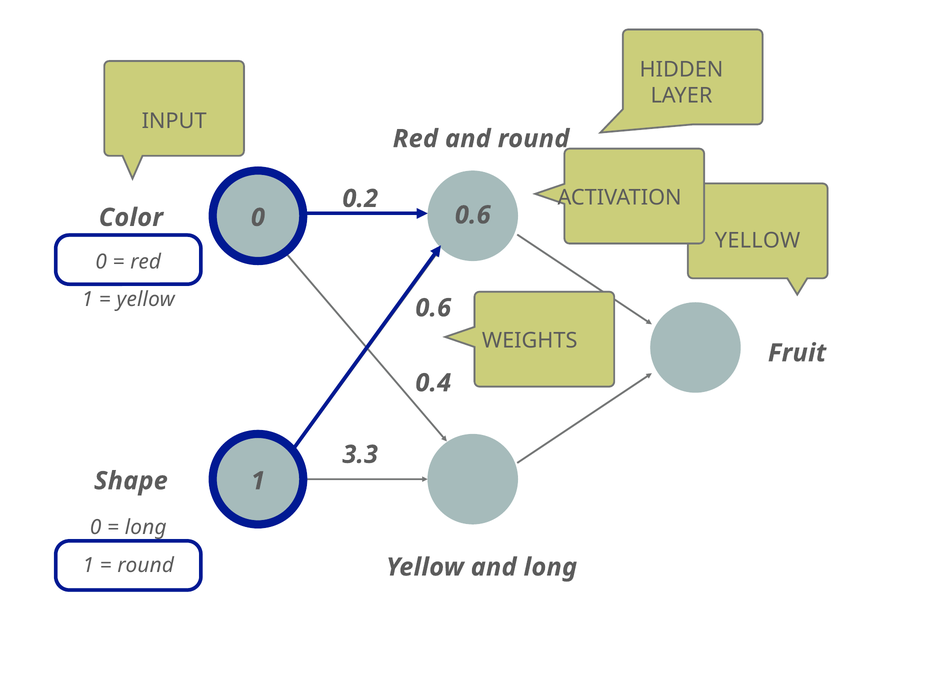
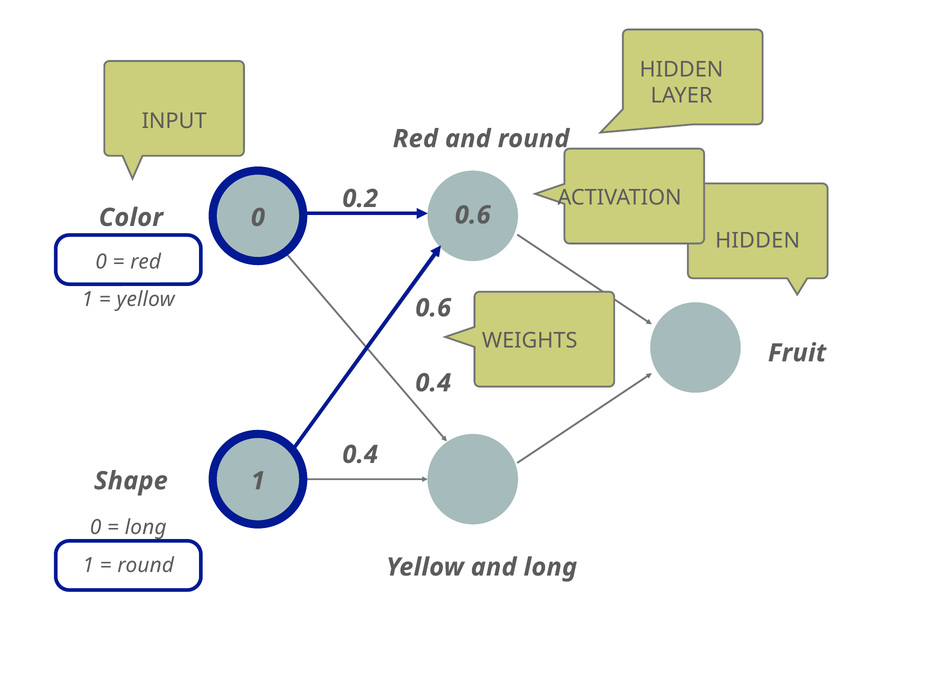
YELLOW at (758, 241): YELLOW -> HIDDEN
3.3 at (360, 455): 3.3 -> 0.4
